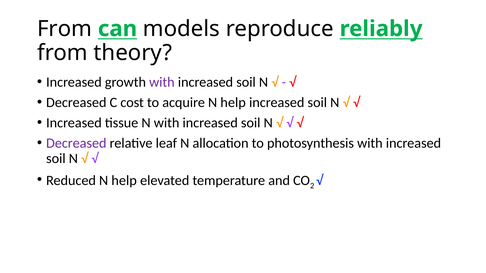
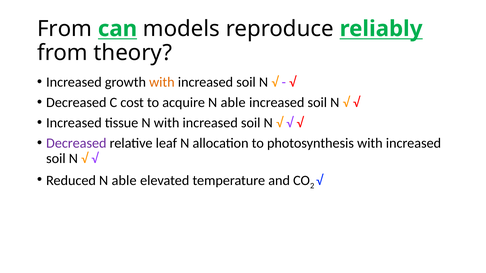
with at (162, 82) colour: purple -> orange
acquire N help: help -> able
Reduced N help: help -> able
